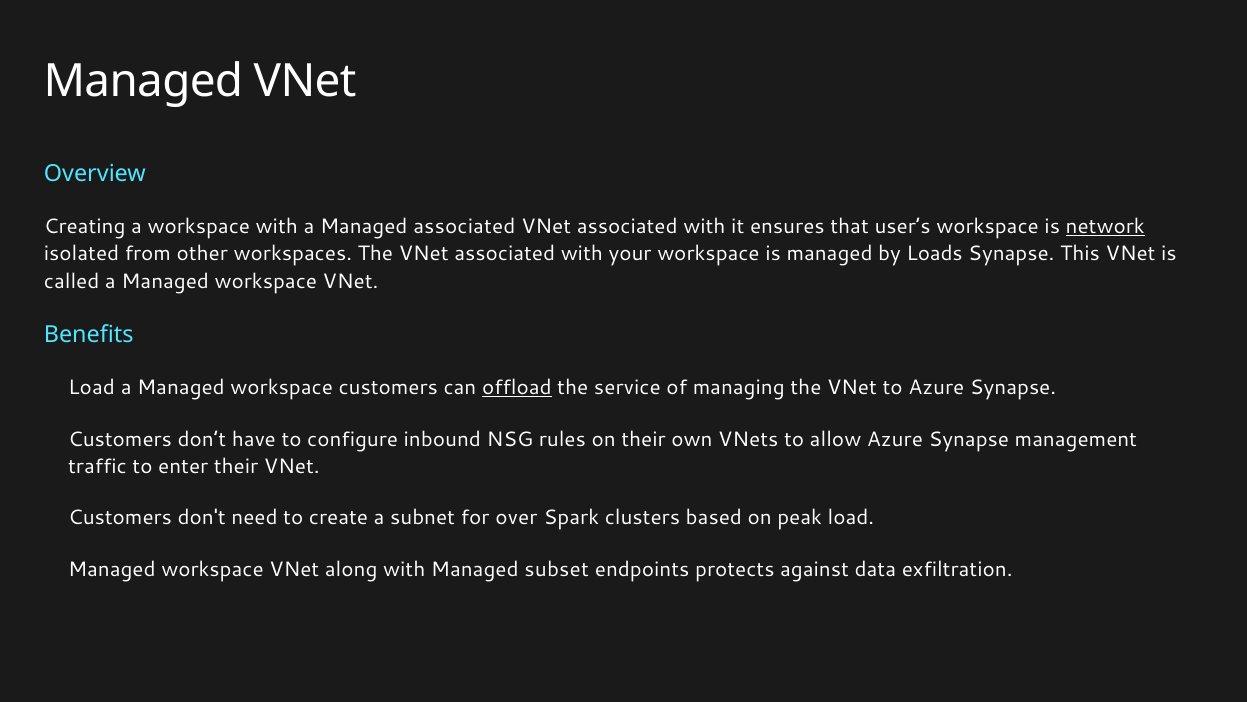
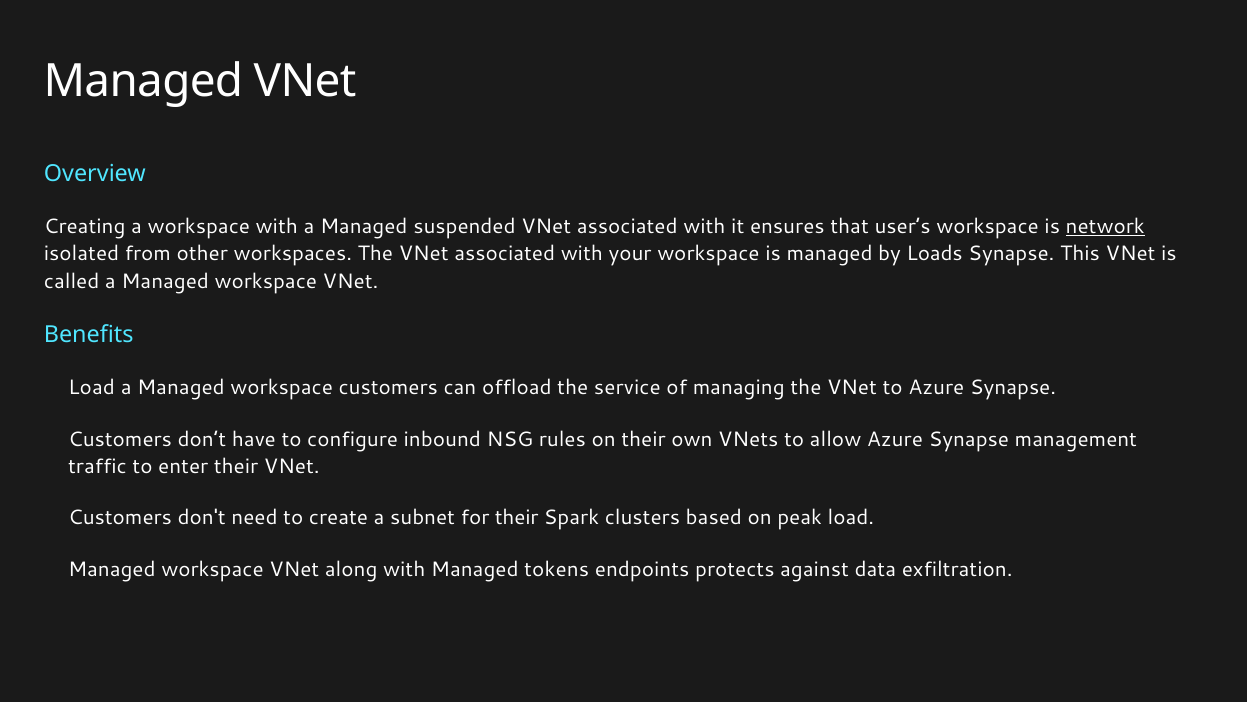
Managed associated: associated -> suspended
offload underline: present -> none
for over: over -> their
subset: subset -> tokens
